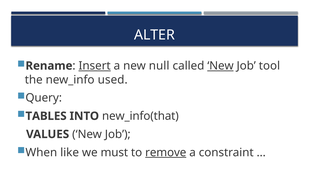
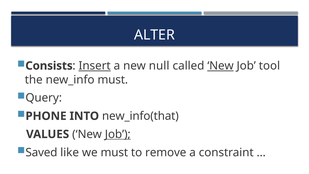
Rename: Rename -> Consists
new_info used: used -> must
TABLES: TABLES -> PHONE
Job at (118, 134) underline: none -> present
When: When -> Saved
remove underline: present -> none
